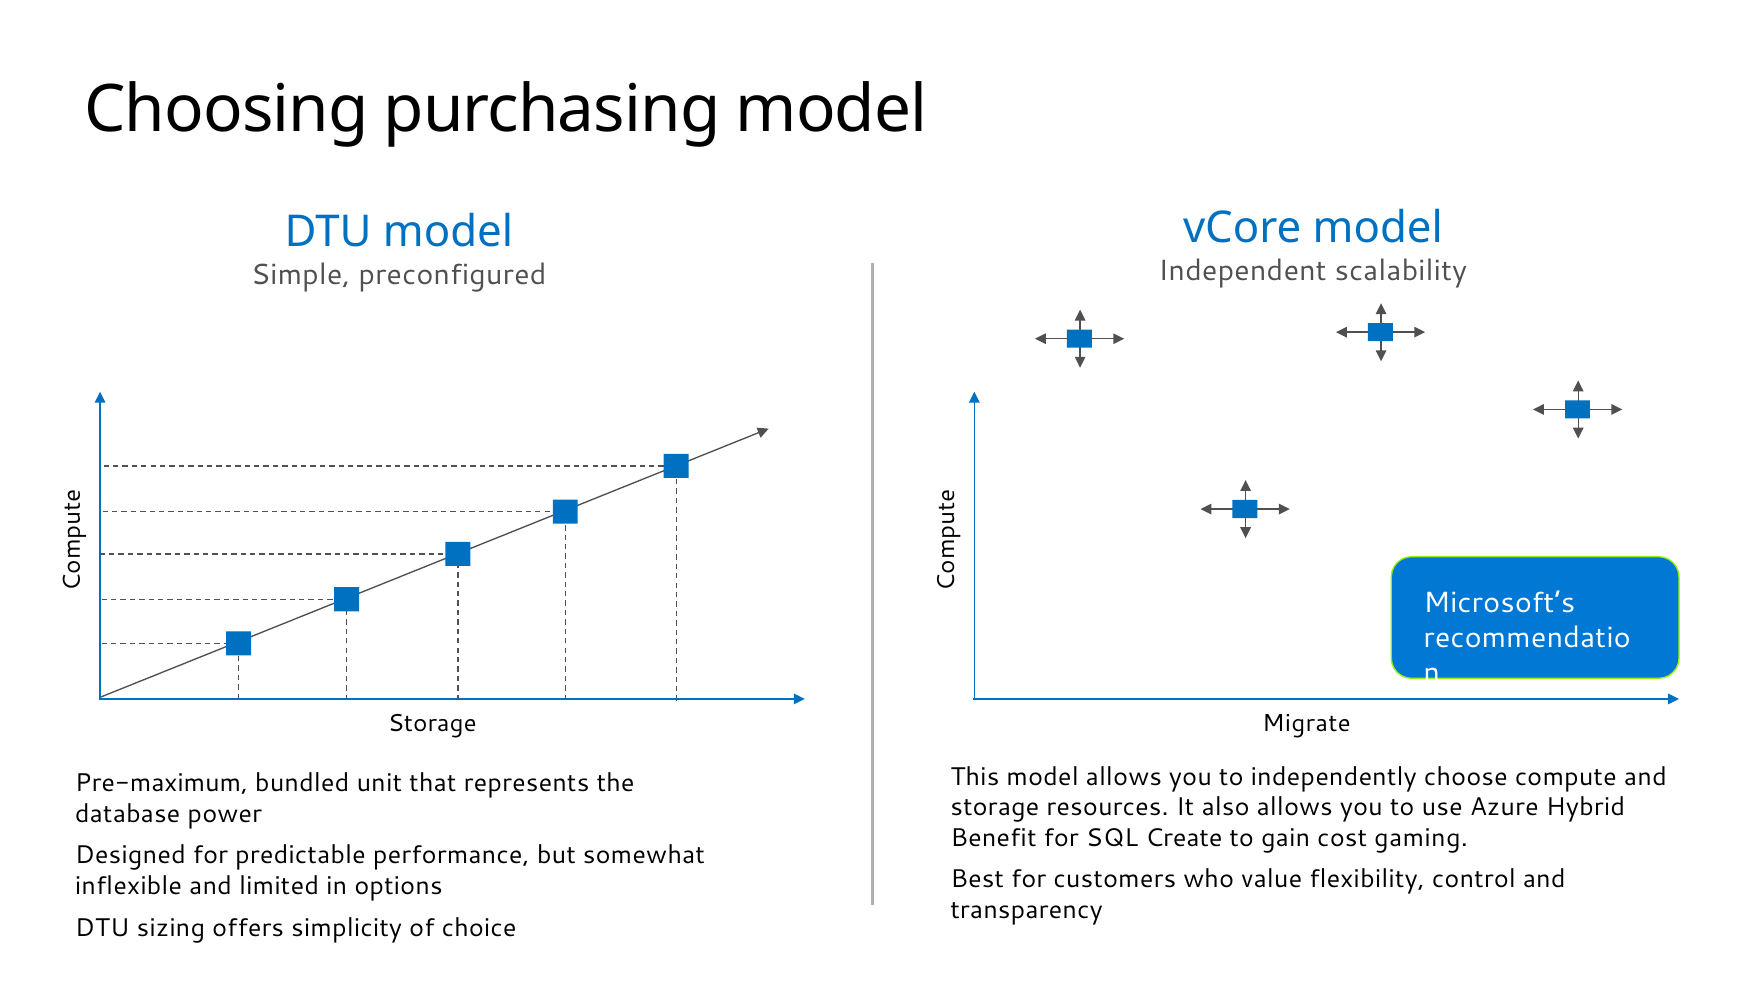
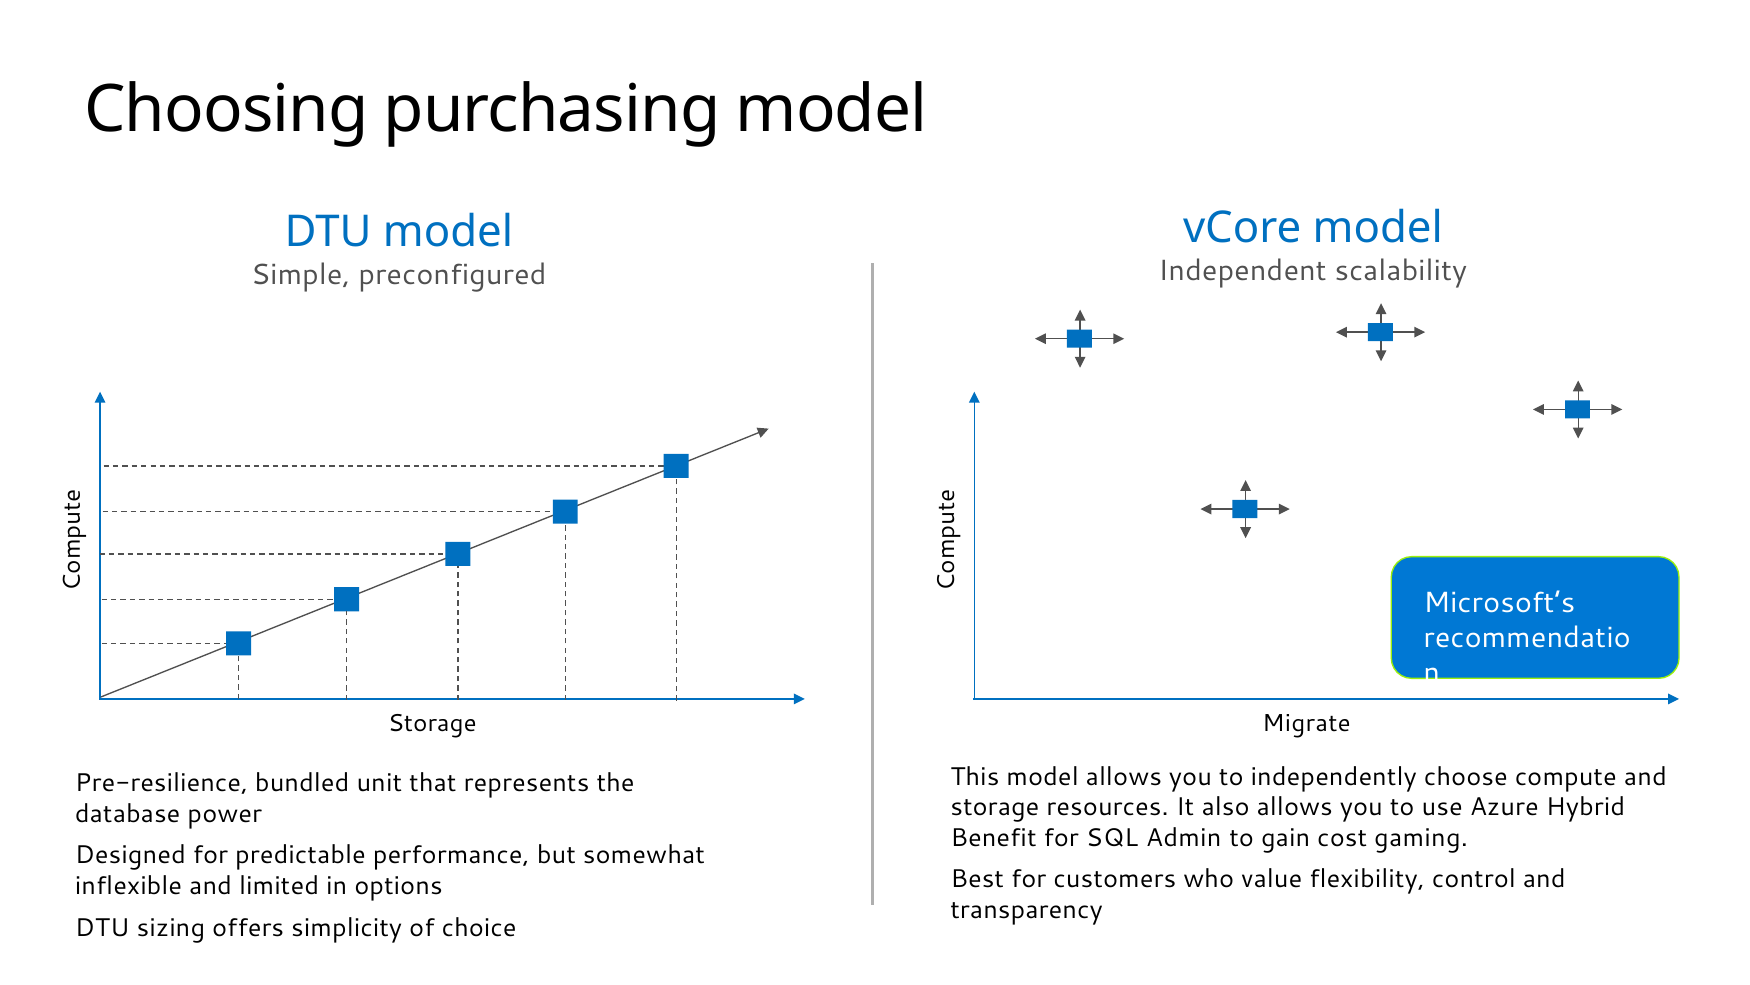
Pre-maximum: Pre-maximum -> Pre-resilience
Create: Create -> Admin
